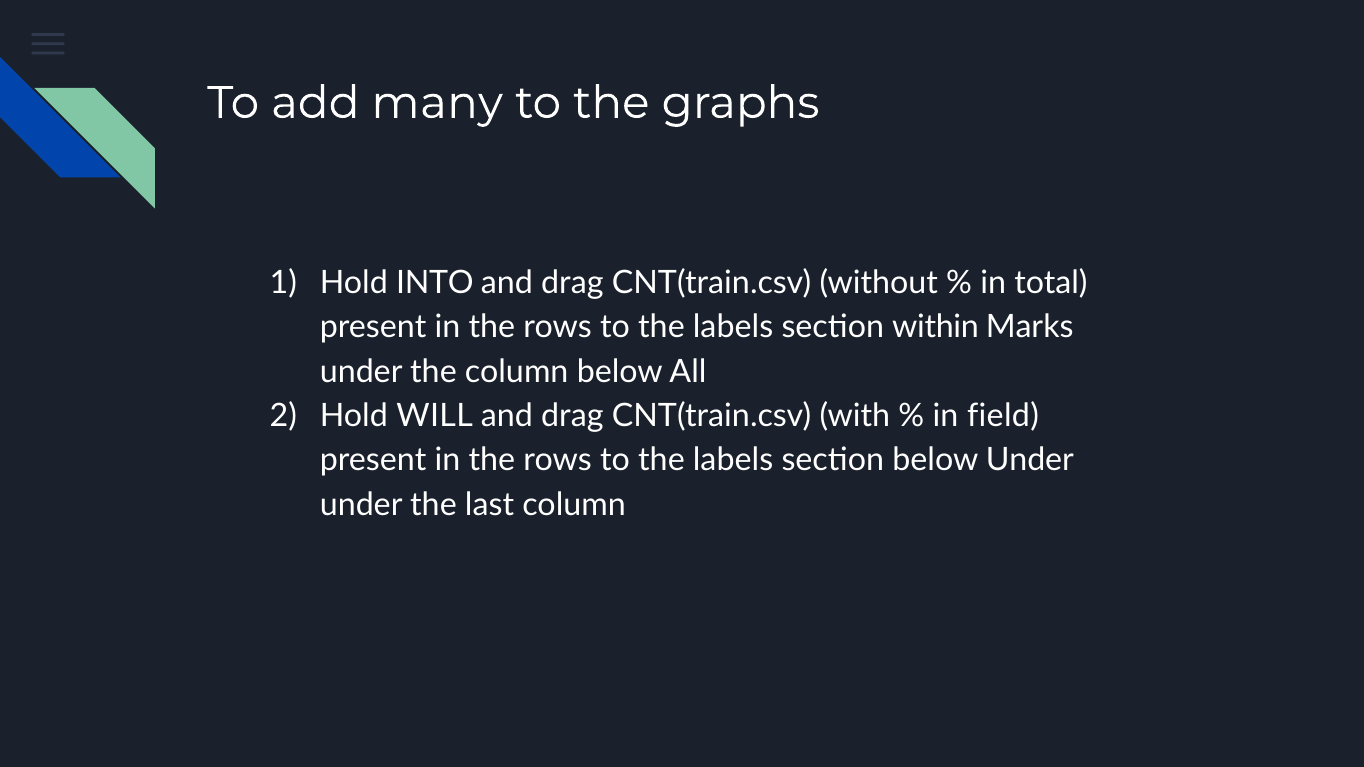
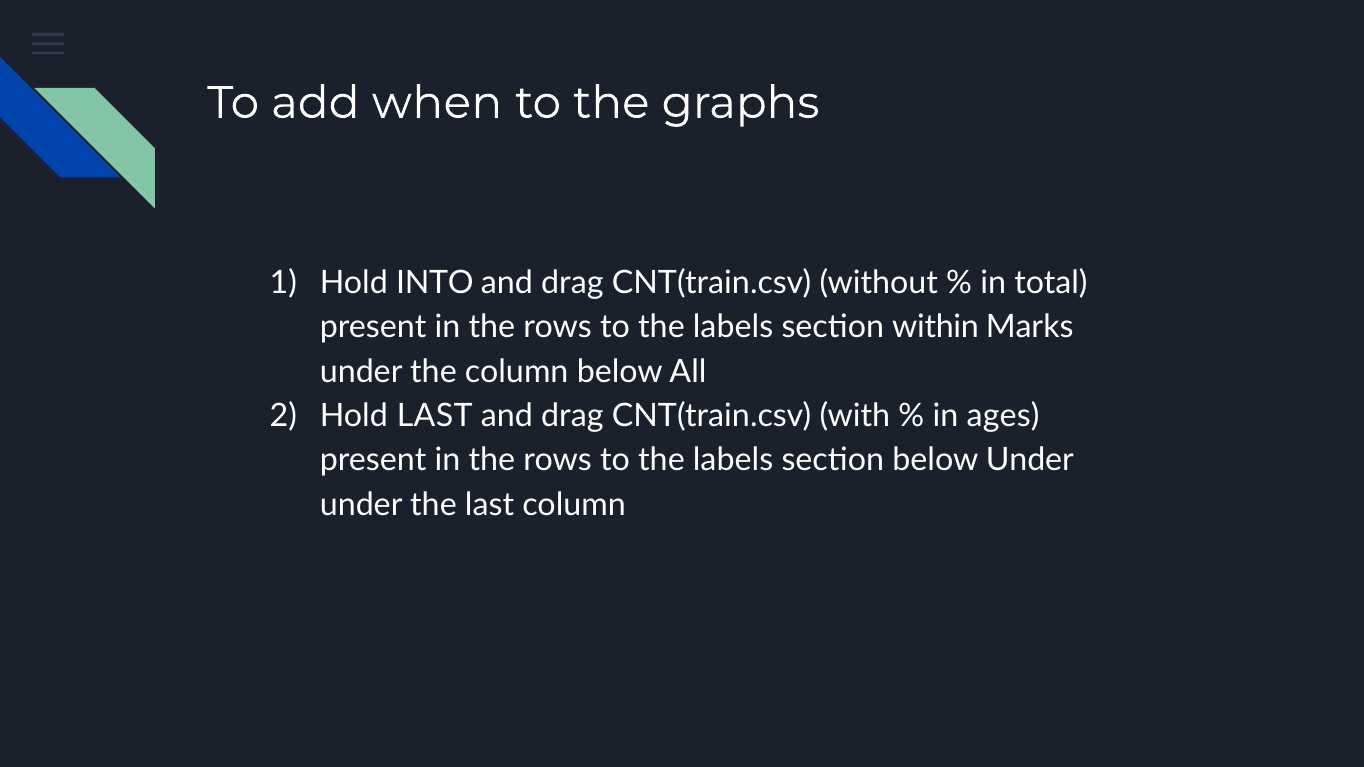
many: many -> when
Hold WILL: WILL -> LAST
field: field -> ages
